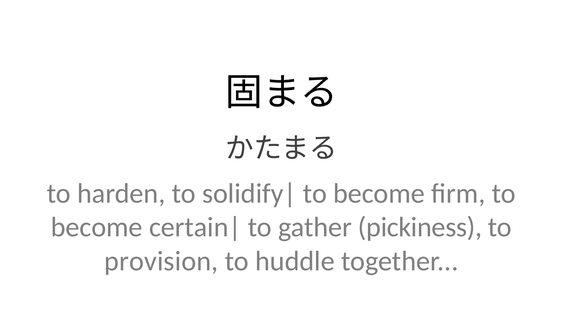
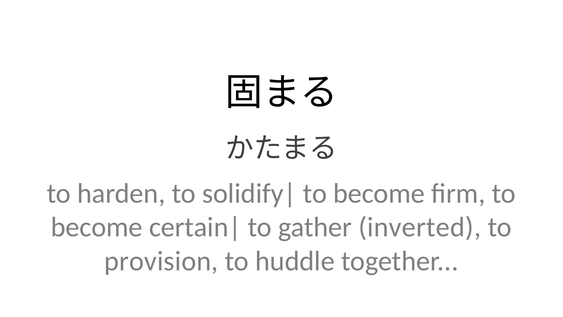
pickiness: pickiness -> inverted
